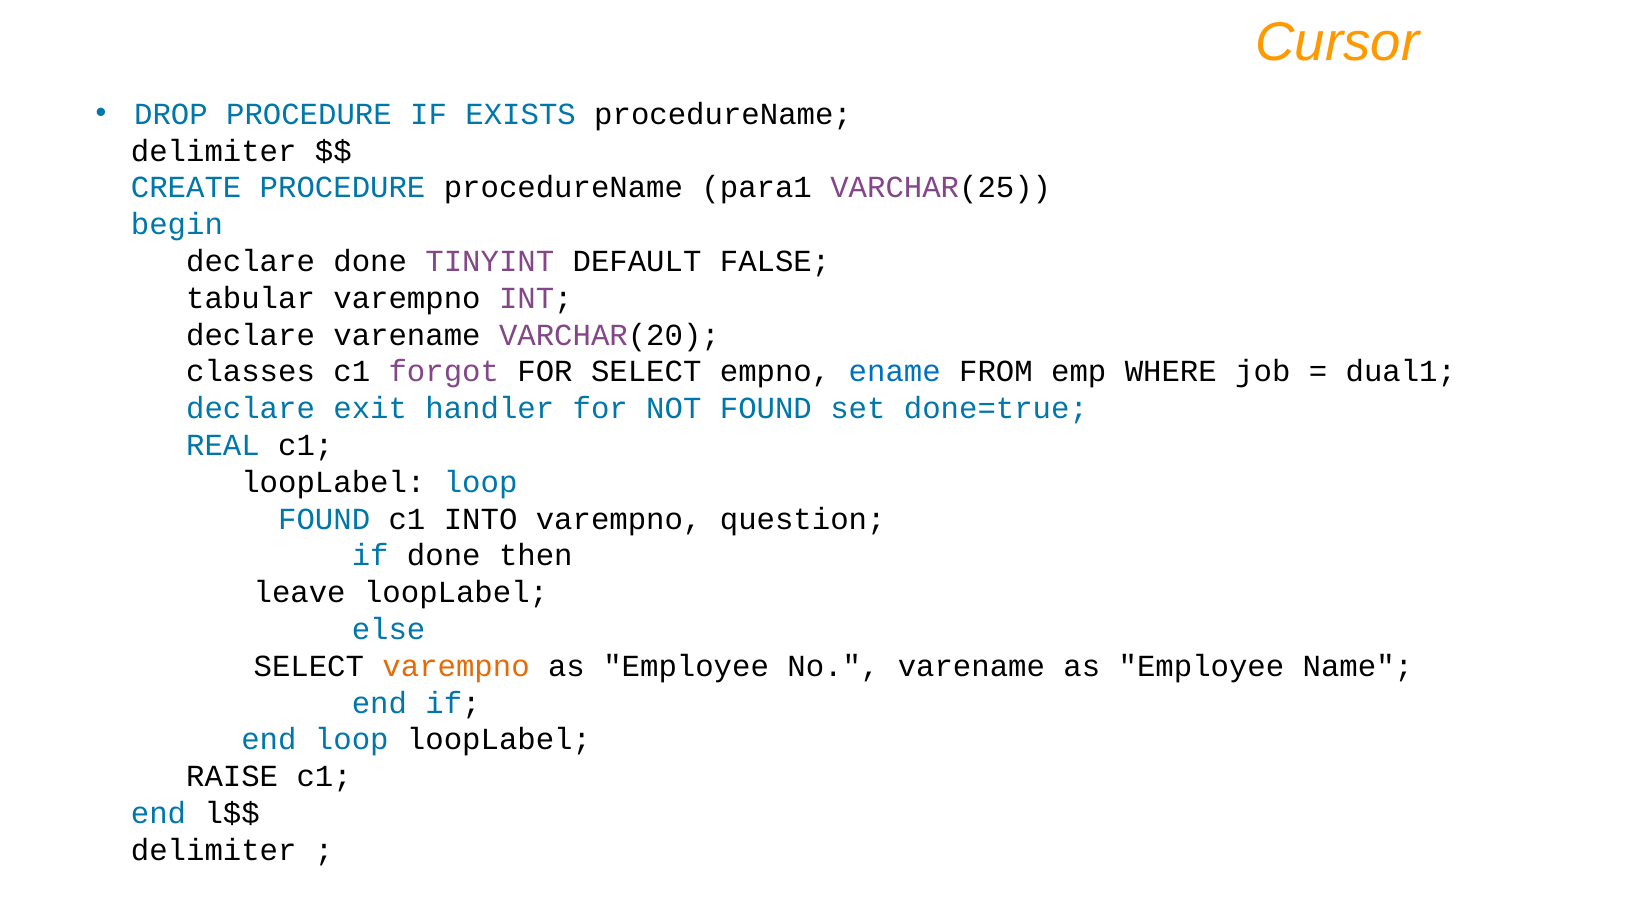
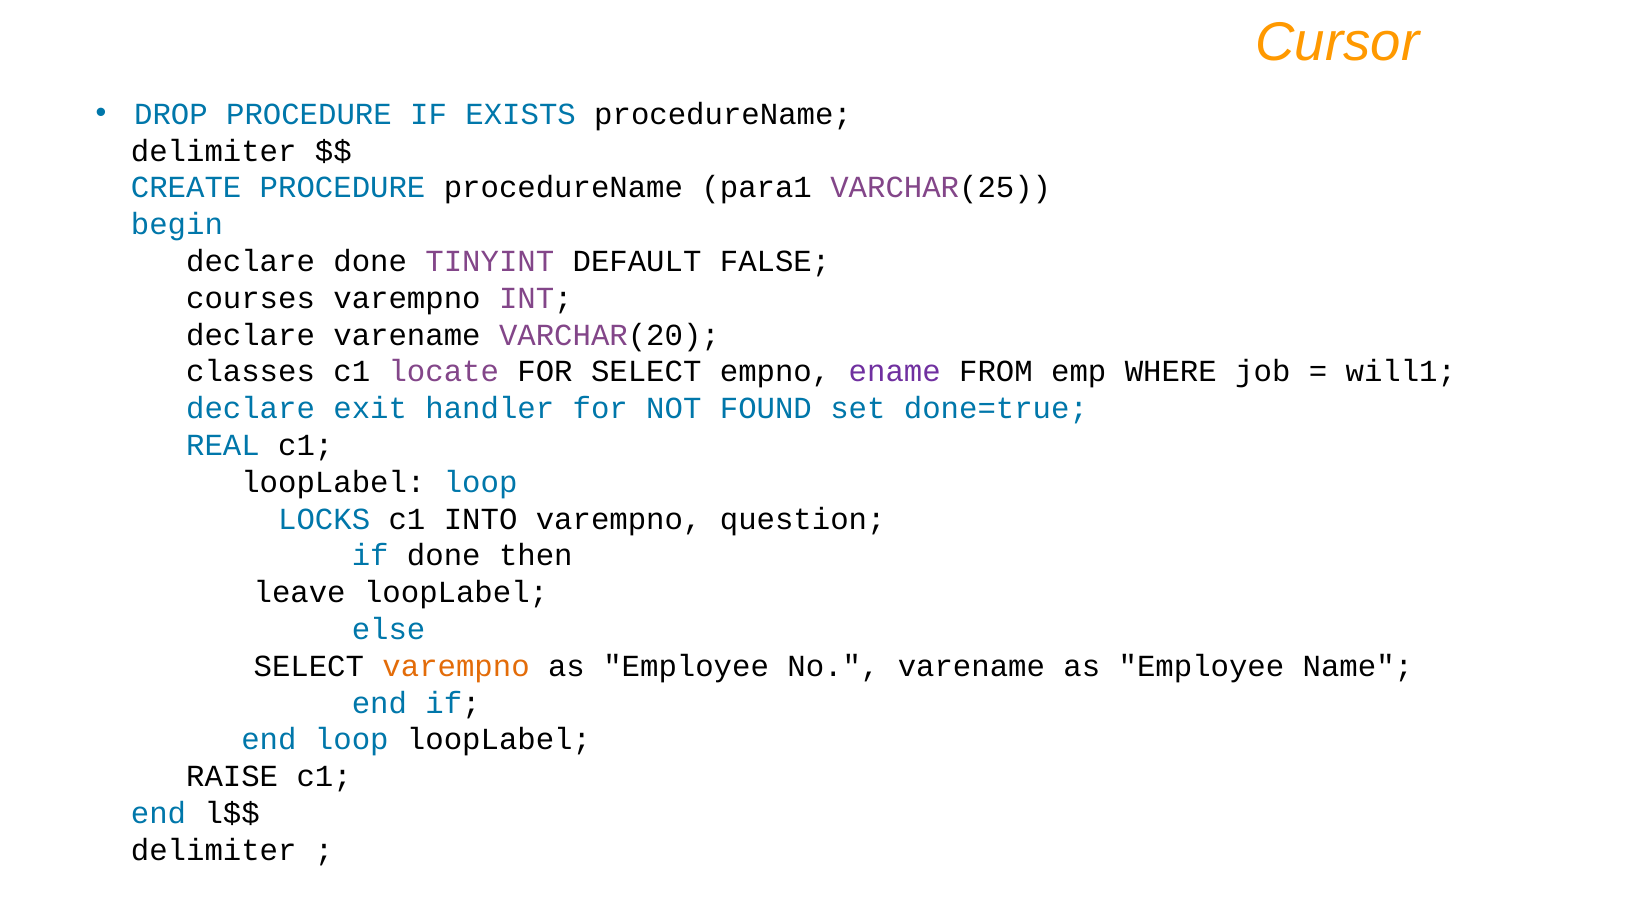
tabular: tabular -> courses
forgot: forgot -> locate
ename colour: blue -> purple
dual1: dual1 -> will1
FOUND at (324, 519): FOUND -> LOCKS
